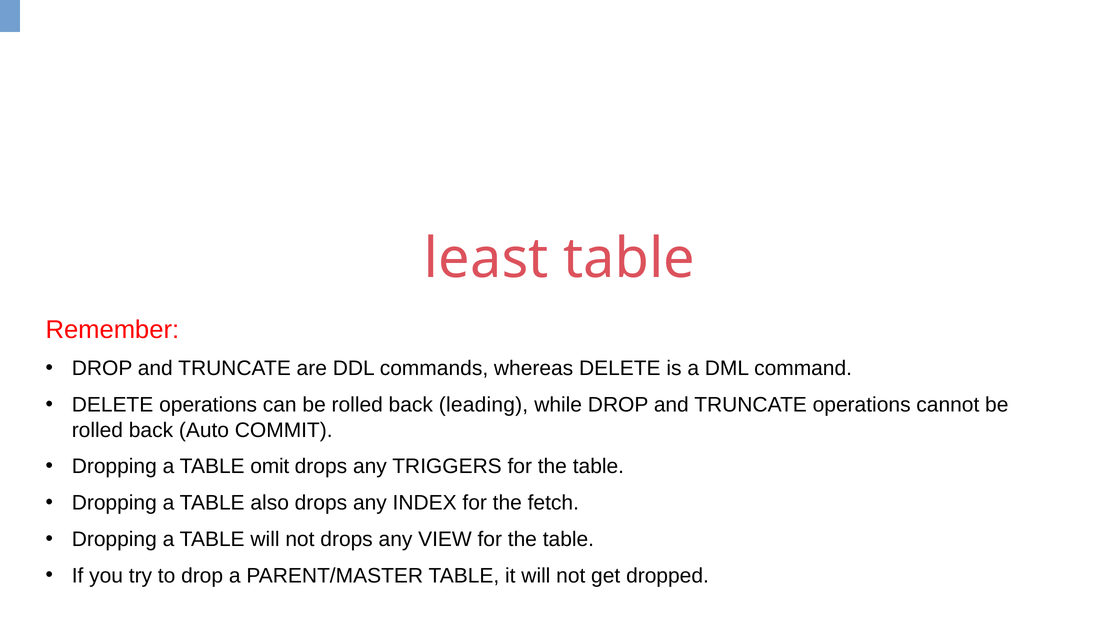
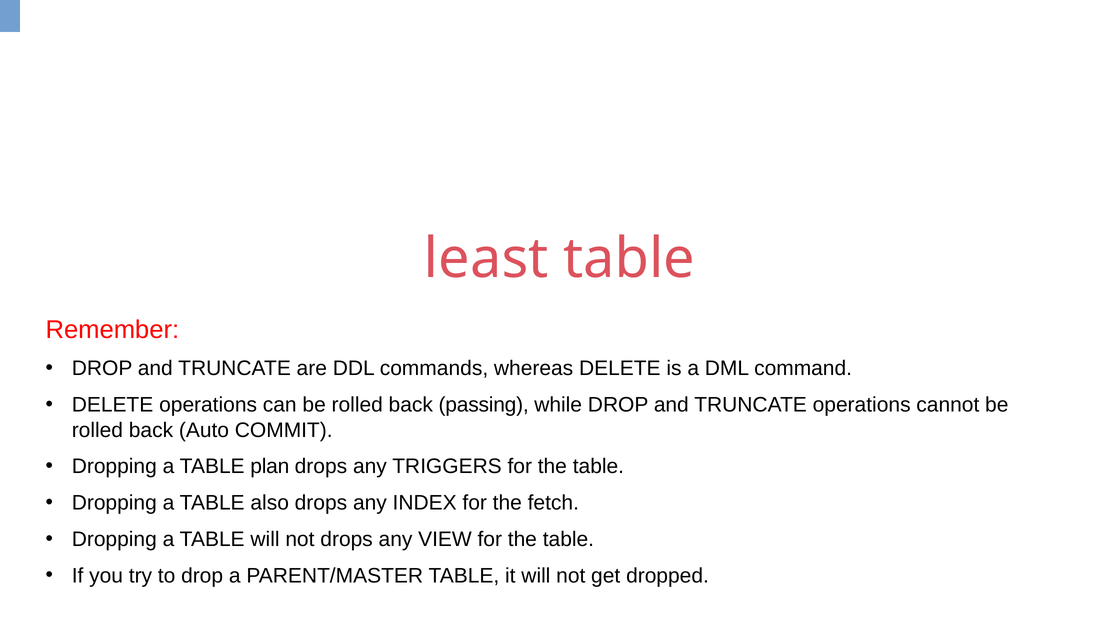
leading: leading -> passing
omit: omit -> plan
